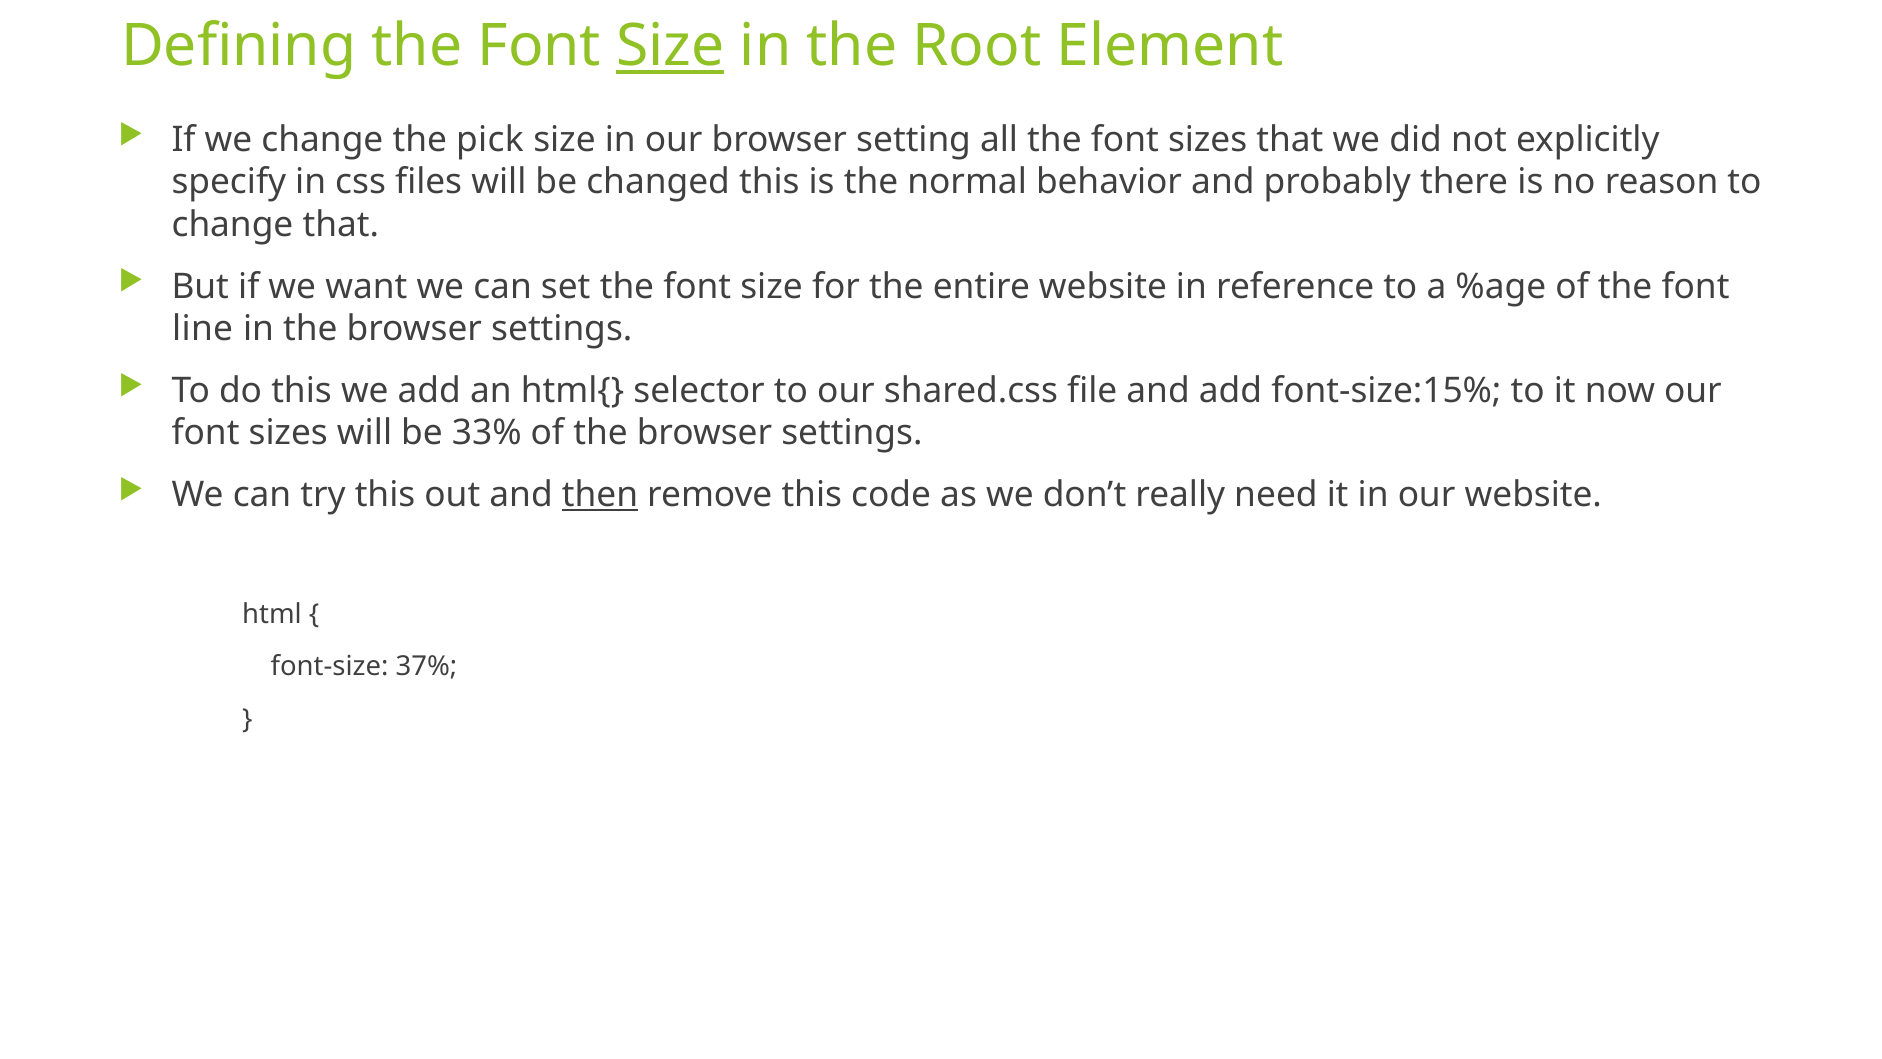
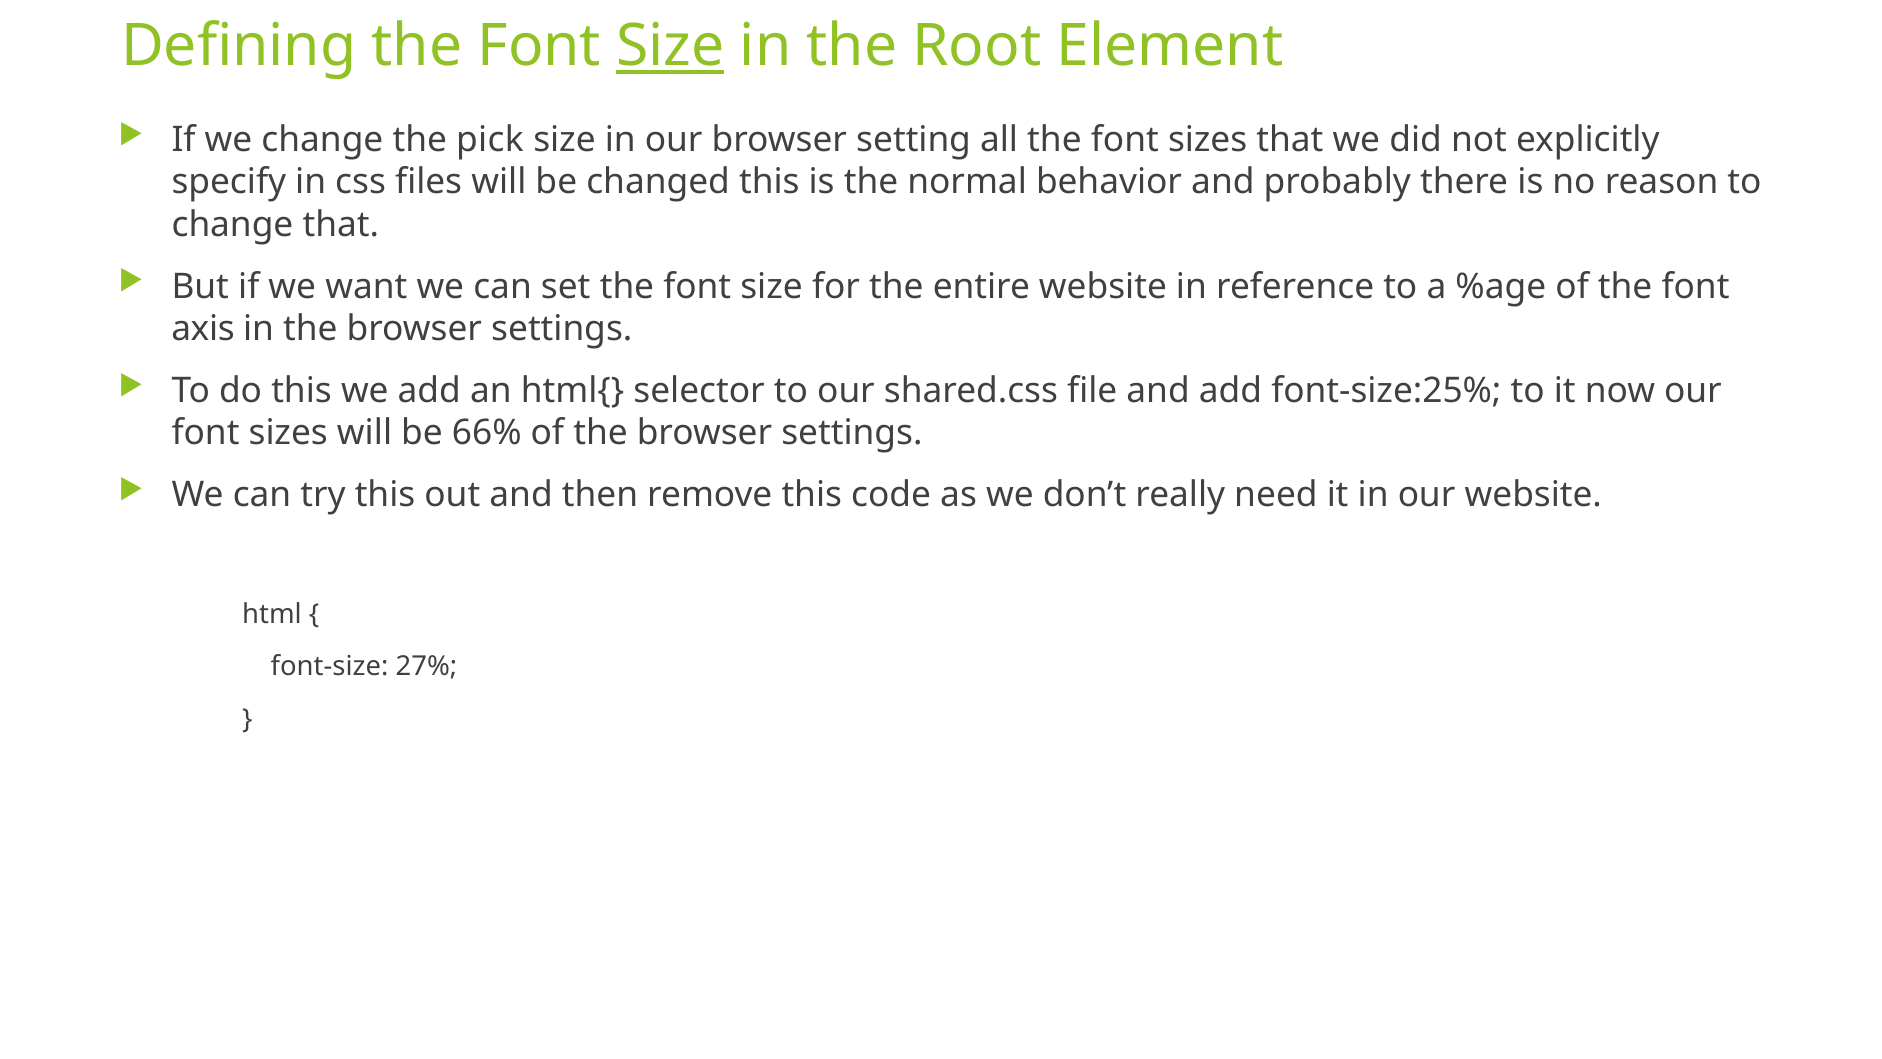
line: line -> axis
font-size:15%: font-size:15% -> font-size:25%
33%: 33% -> 66%
then underline: present -> none
37%: 37% -> 27%
